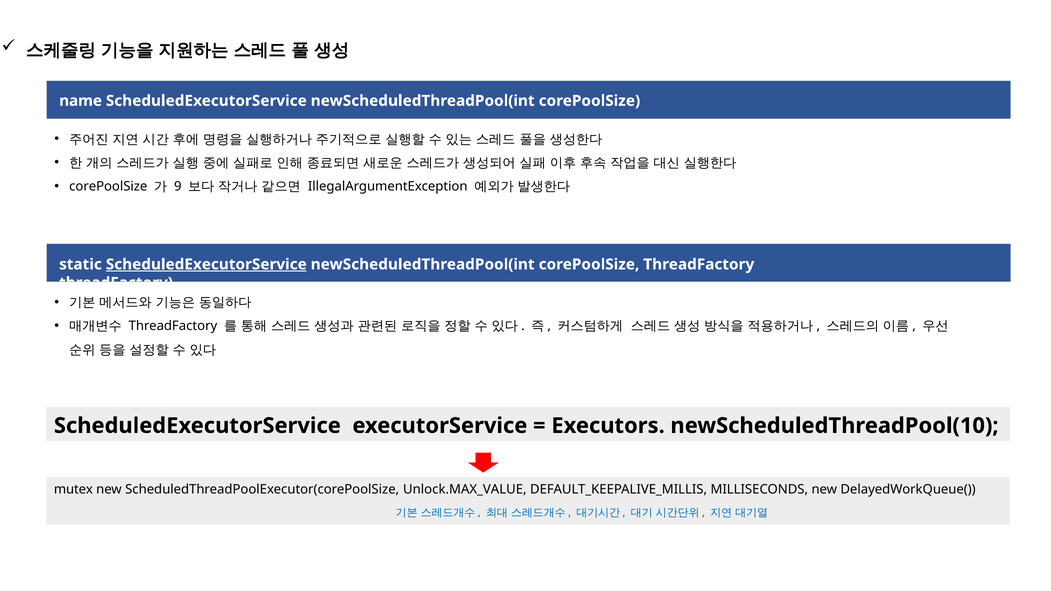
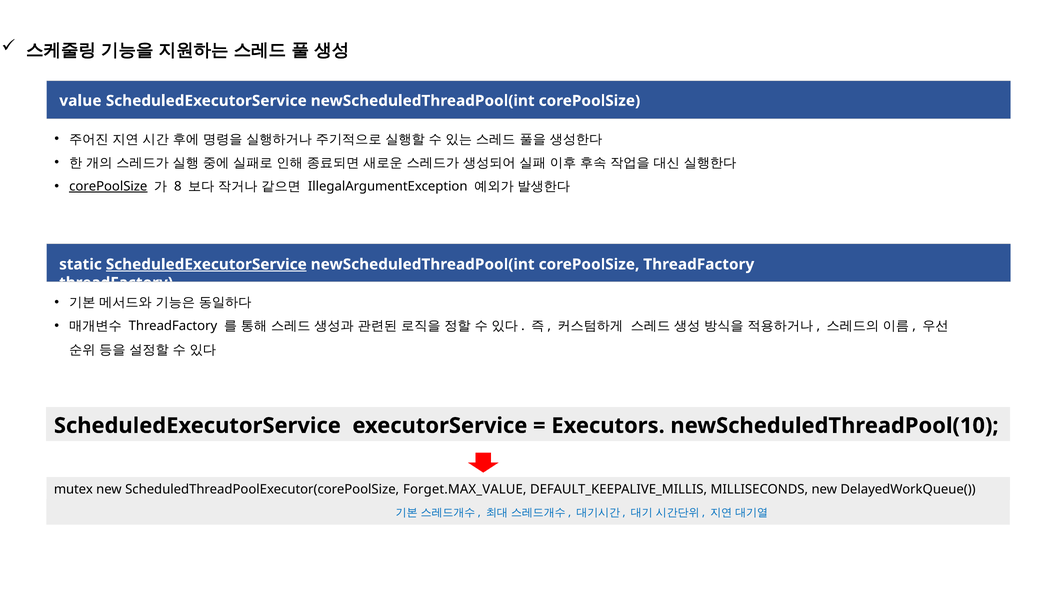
name: name -> value
corePoolSize at (108, 187) underline: none -> present
9: 9 -> 8
Unlock.MAX_VALUE: Unlock.MAX_VALUE -> Forget.MAX_VALUE
